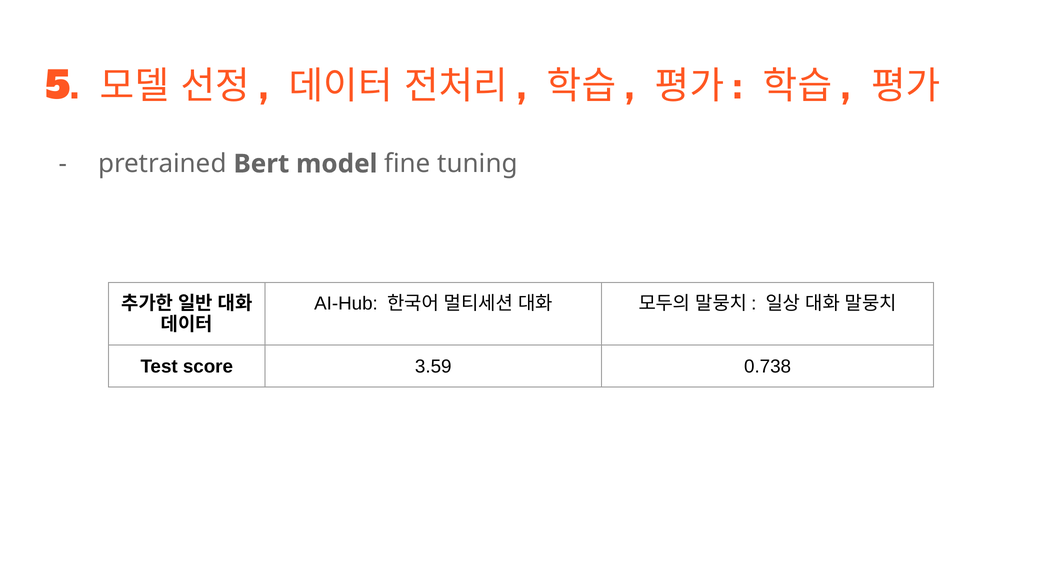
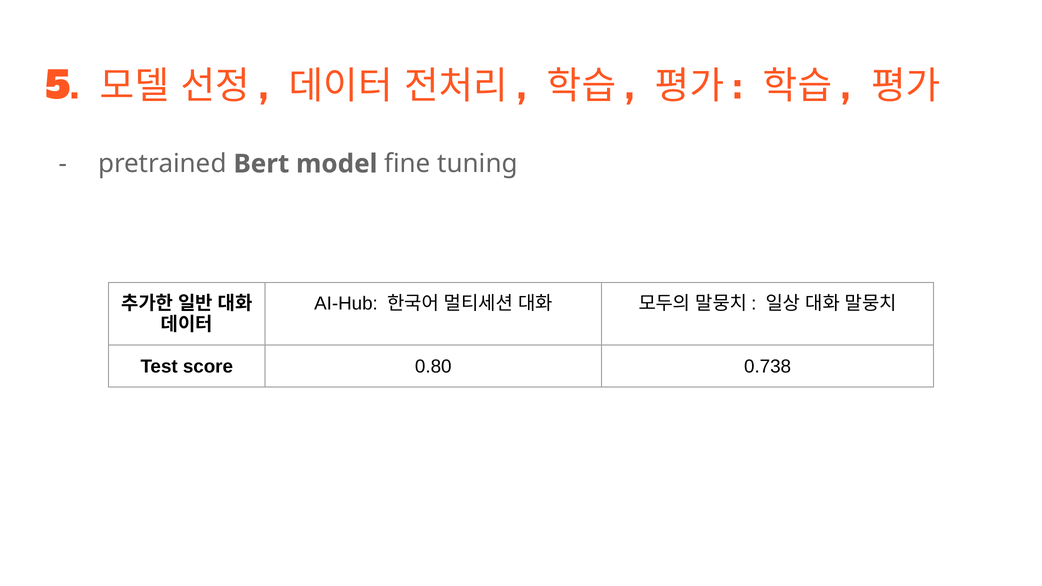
3.59: 3.59 -> 0.80
